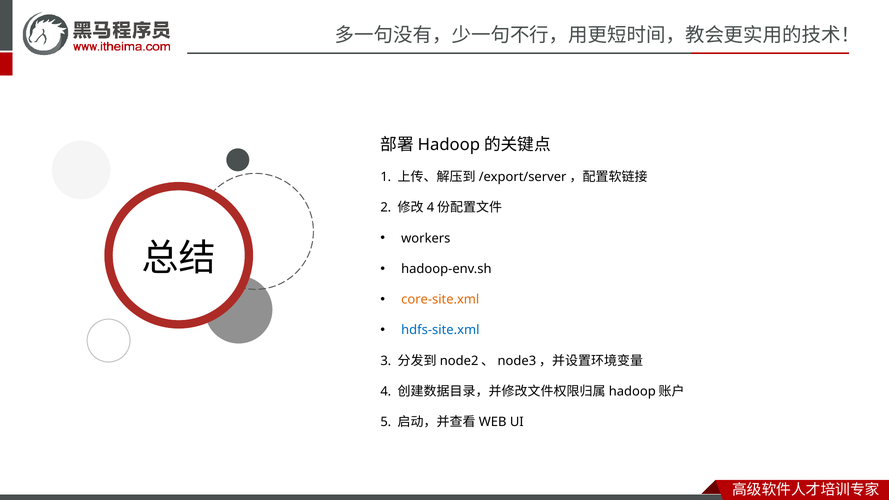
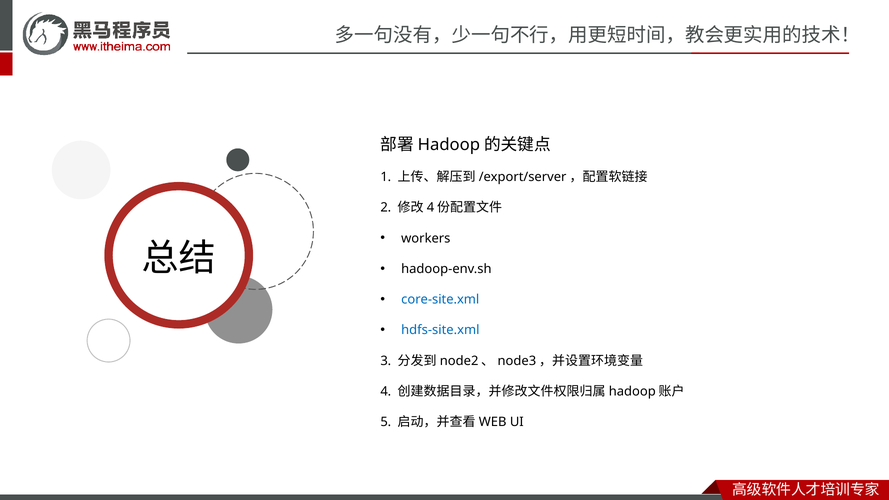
core-site.xml colour: orange -> blue
